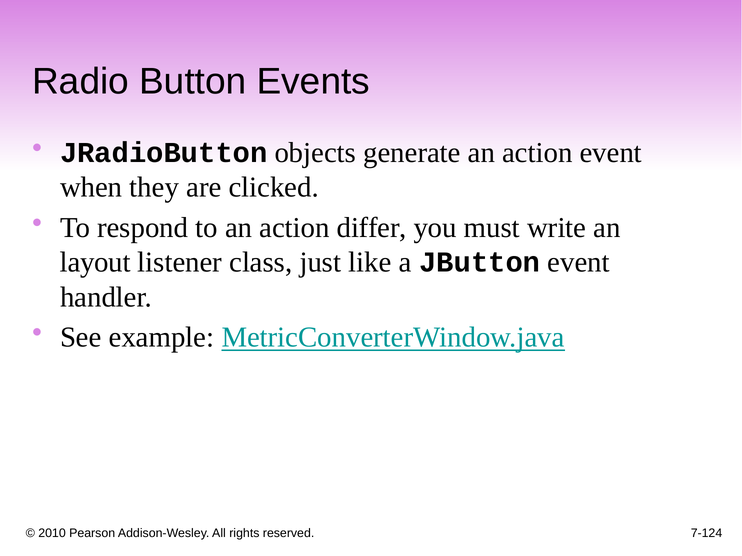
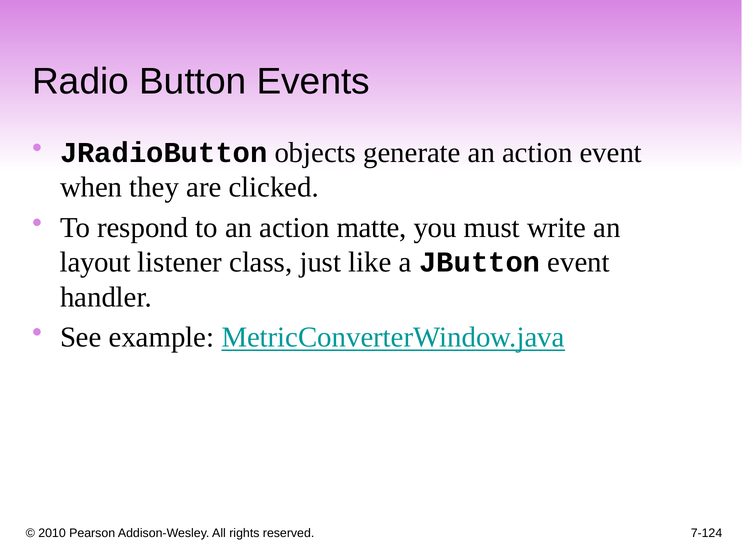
differ: differ -> matte
